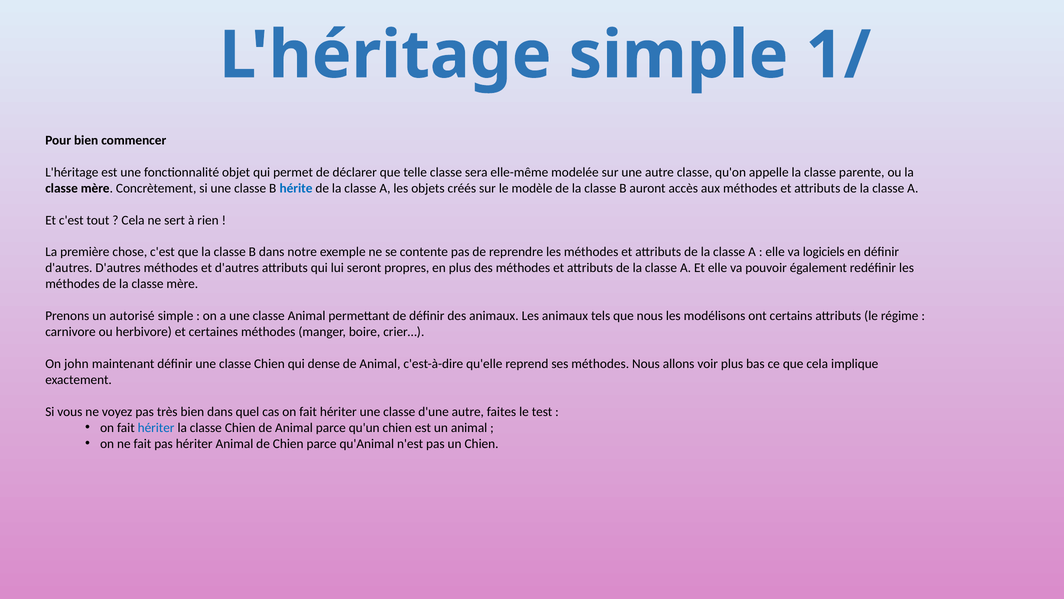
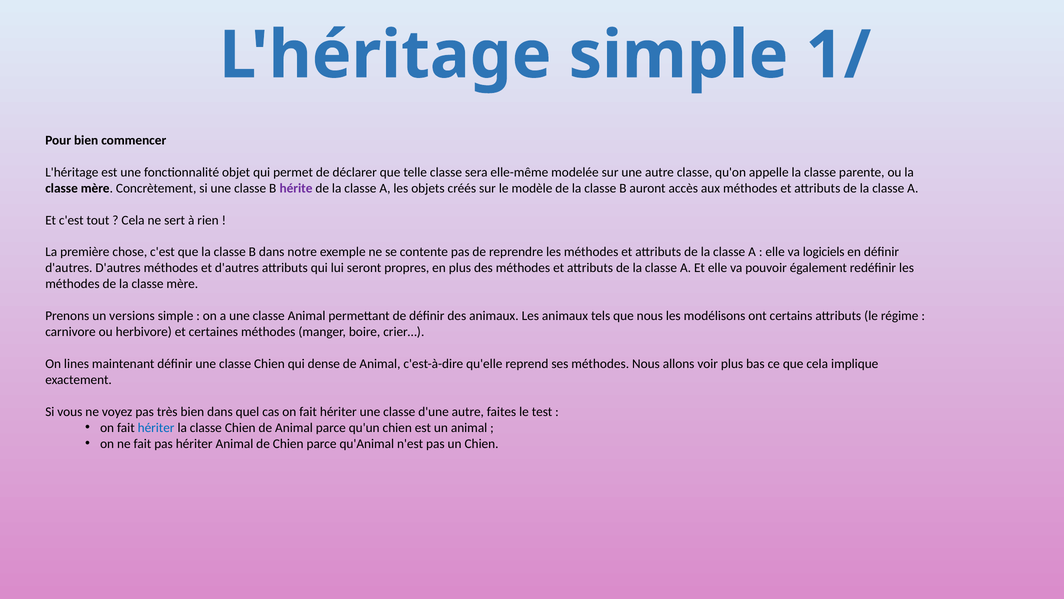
hérite colour: blue -> purple
autorisé: autorisé -> versions
john: john -> lines
